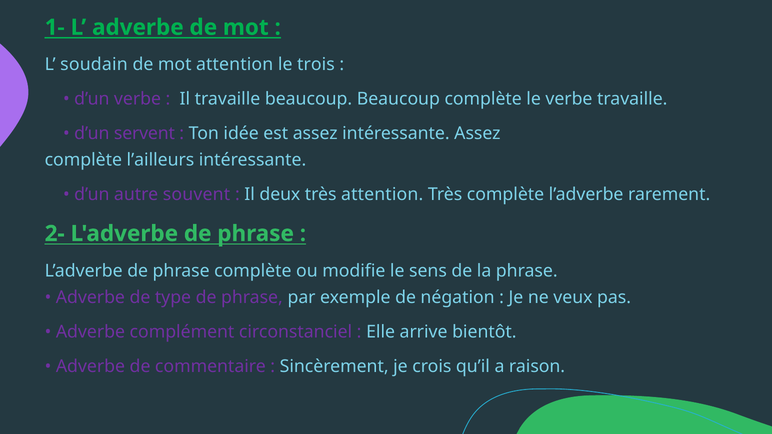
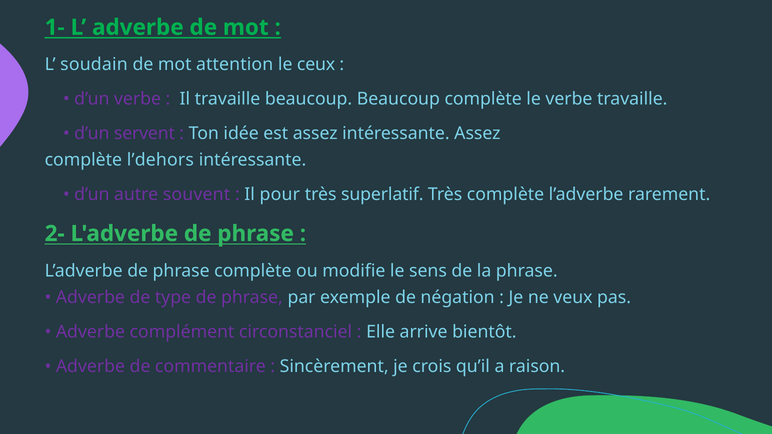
trois: trois -> ceux
l’ailleurs: l’ailleurs -> l’dehors
deux: deux -> pour
très attention: attention -> superlatif
